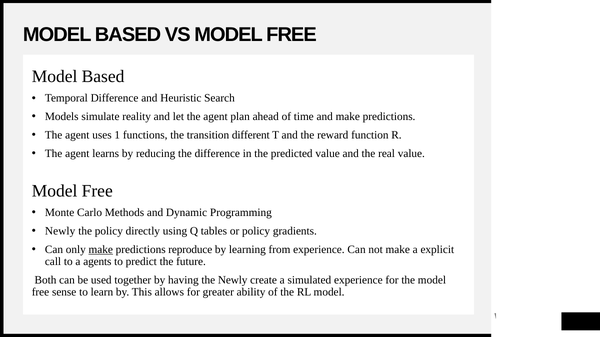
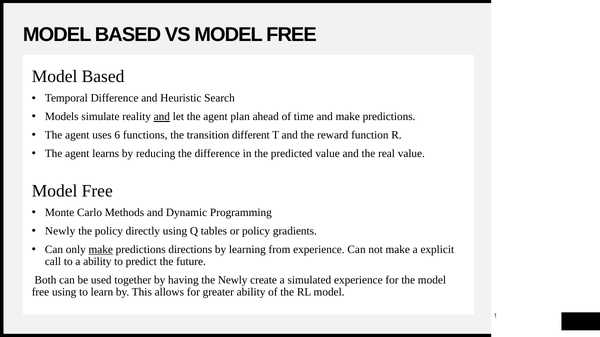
and at (162, 117) underline: none -> present
1: 1 -> 6
reproduce: reproduce -> directions
a agents: agents -> ability
free sense: sense -> using
